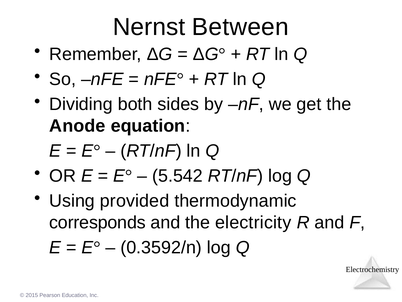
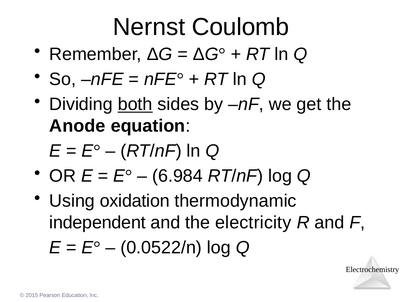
Between: Between -> Coulomb
both underline: none -> present
5.542: 5.542 -> 6.984
provided: provided -> oxidation
corresponds: corresponds -> independent
0.3592/n: 0.3592/n -> 0.0522/n
